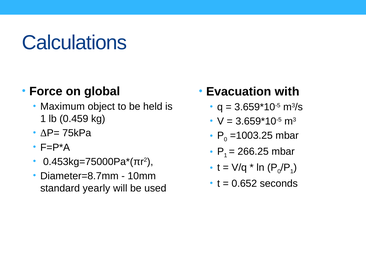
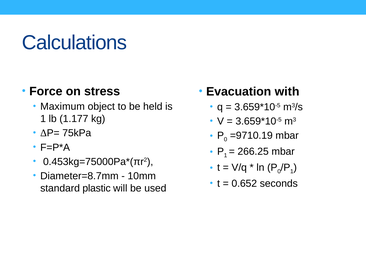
global: global -> stress
0.459: 0.459 -> 1.177
=1003.25: =1003.25 -> =9710.19
yearly: yearly -> plastic
